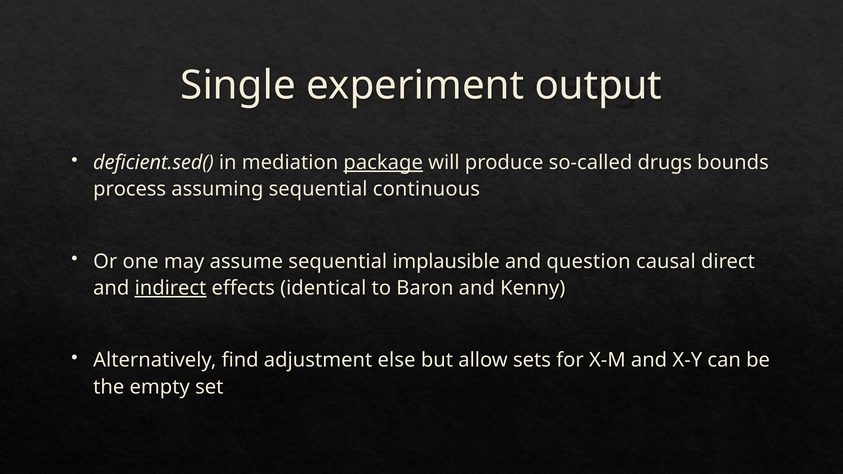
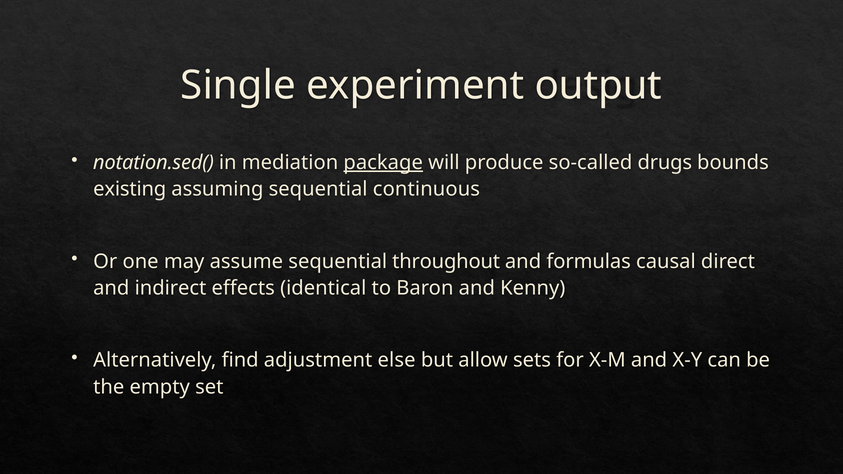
deficient.sed(: deficient.sed( -> notation.sed(
process: process -> existing
implausible: implausible -> throughout
question: question -> formulas
indirect underline: present -> none
